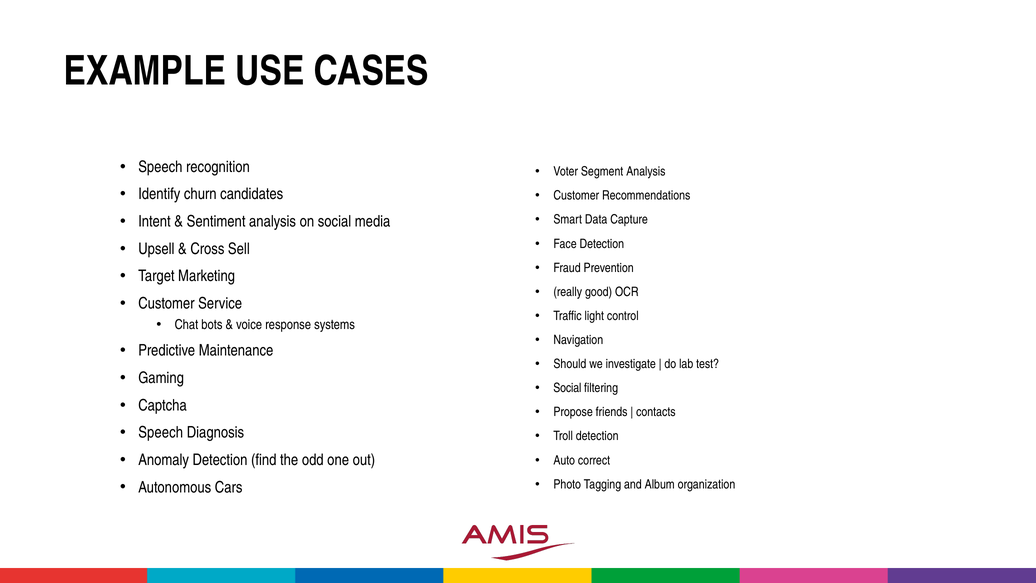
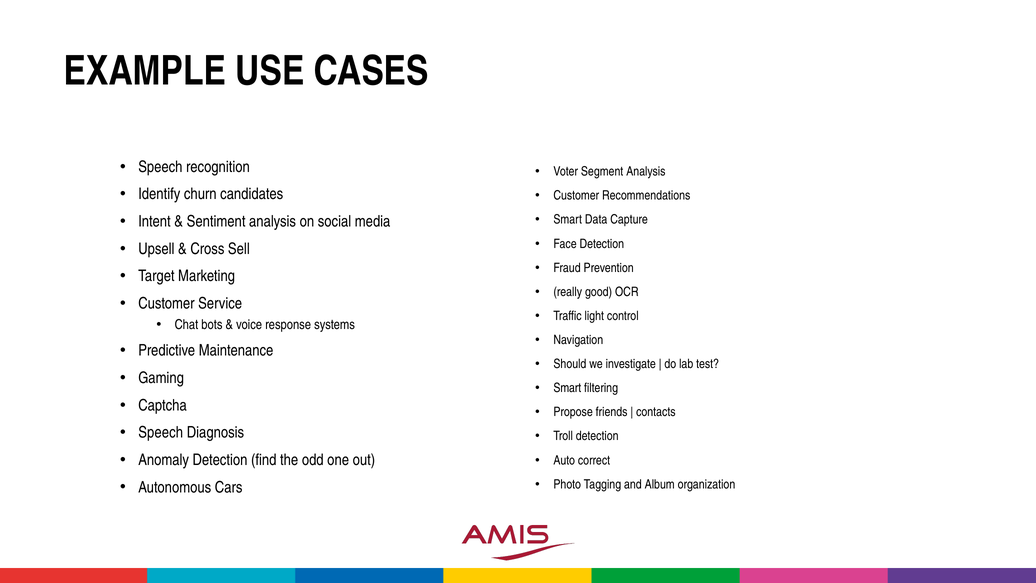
Social at (567, 388): Social -> Smart
